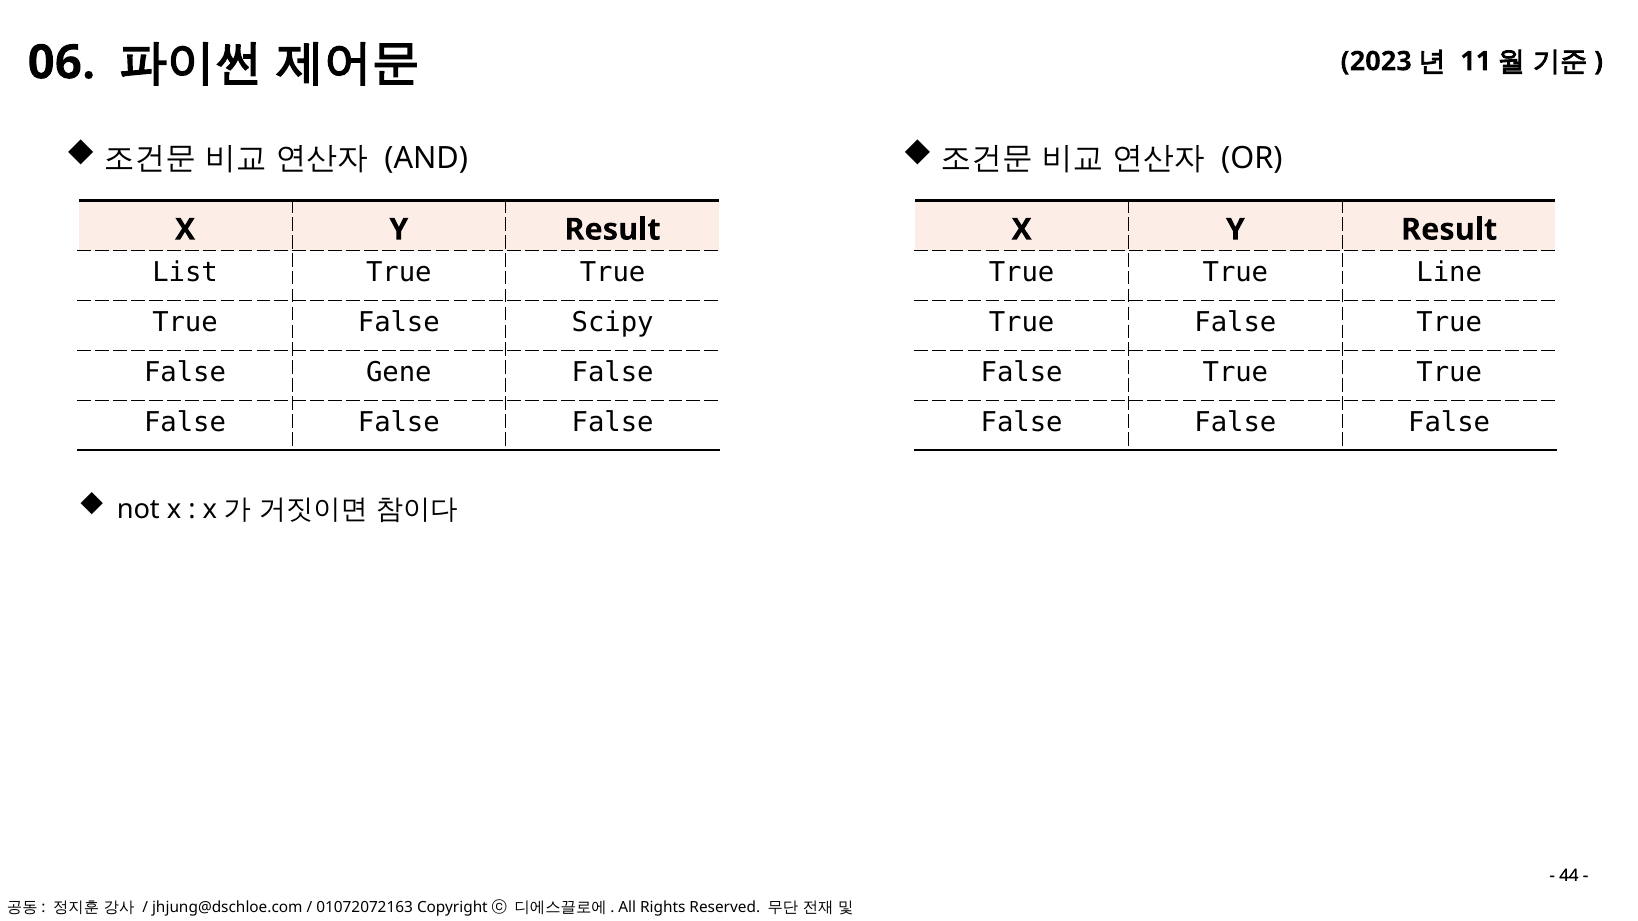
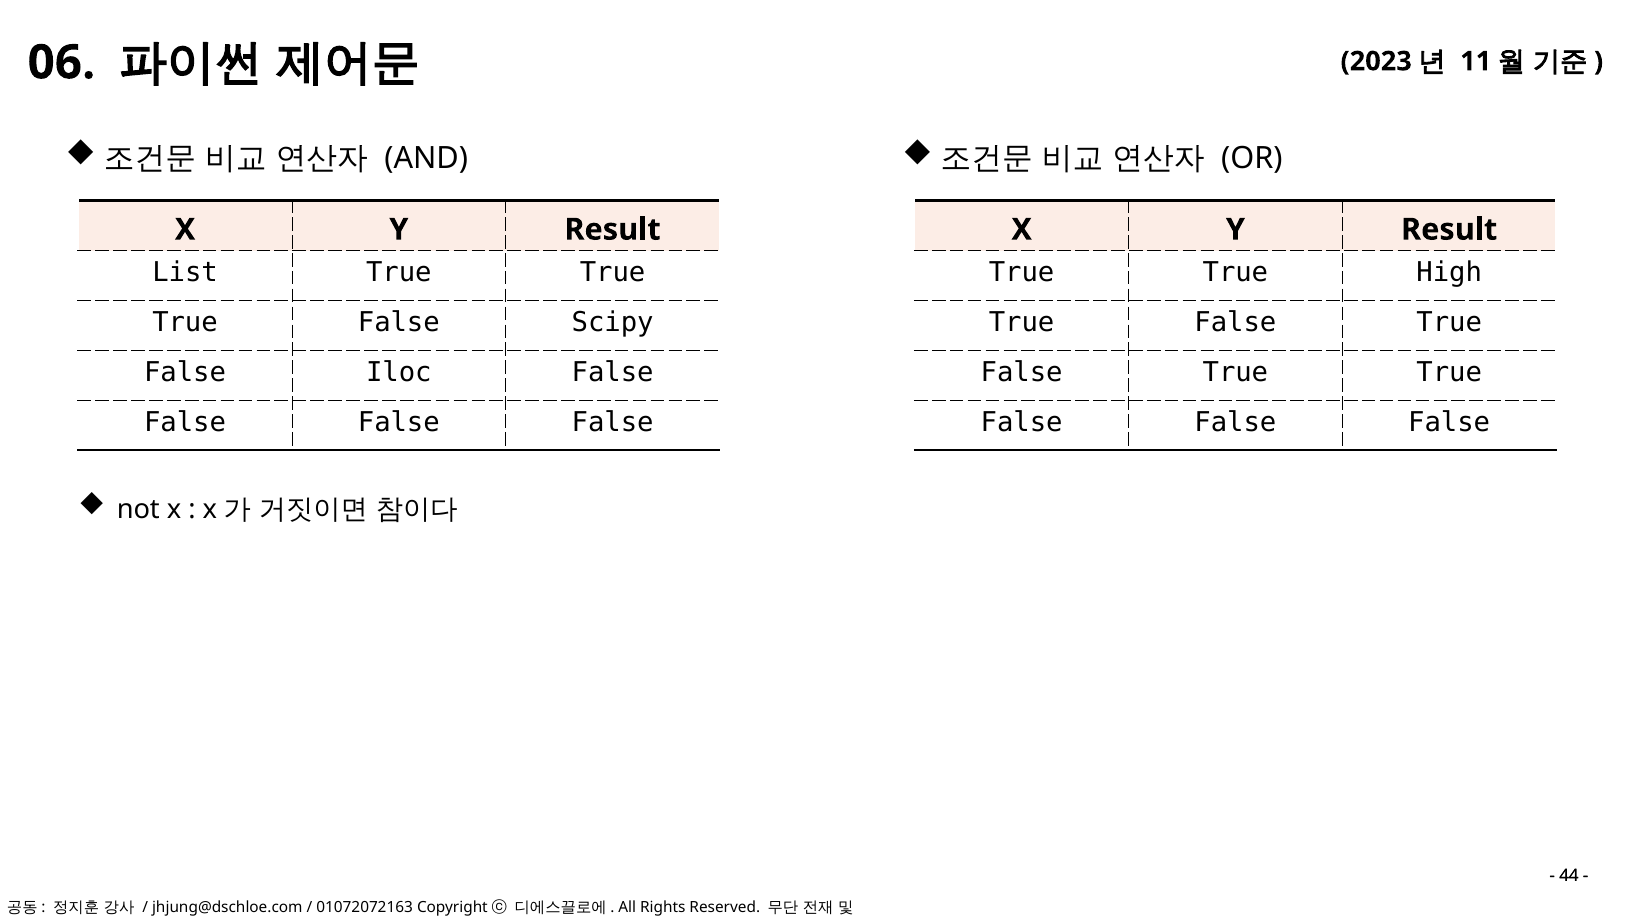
Line: Line -> High
Gene: Gene -> Iloc
